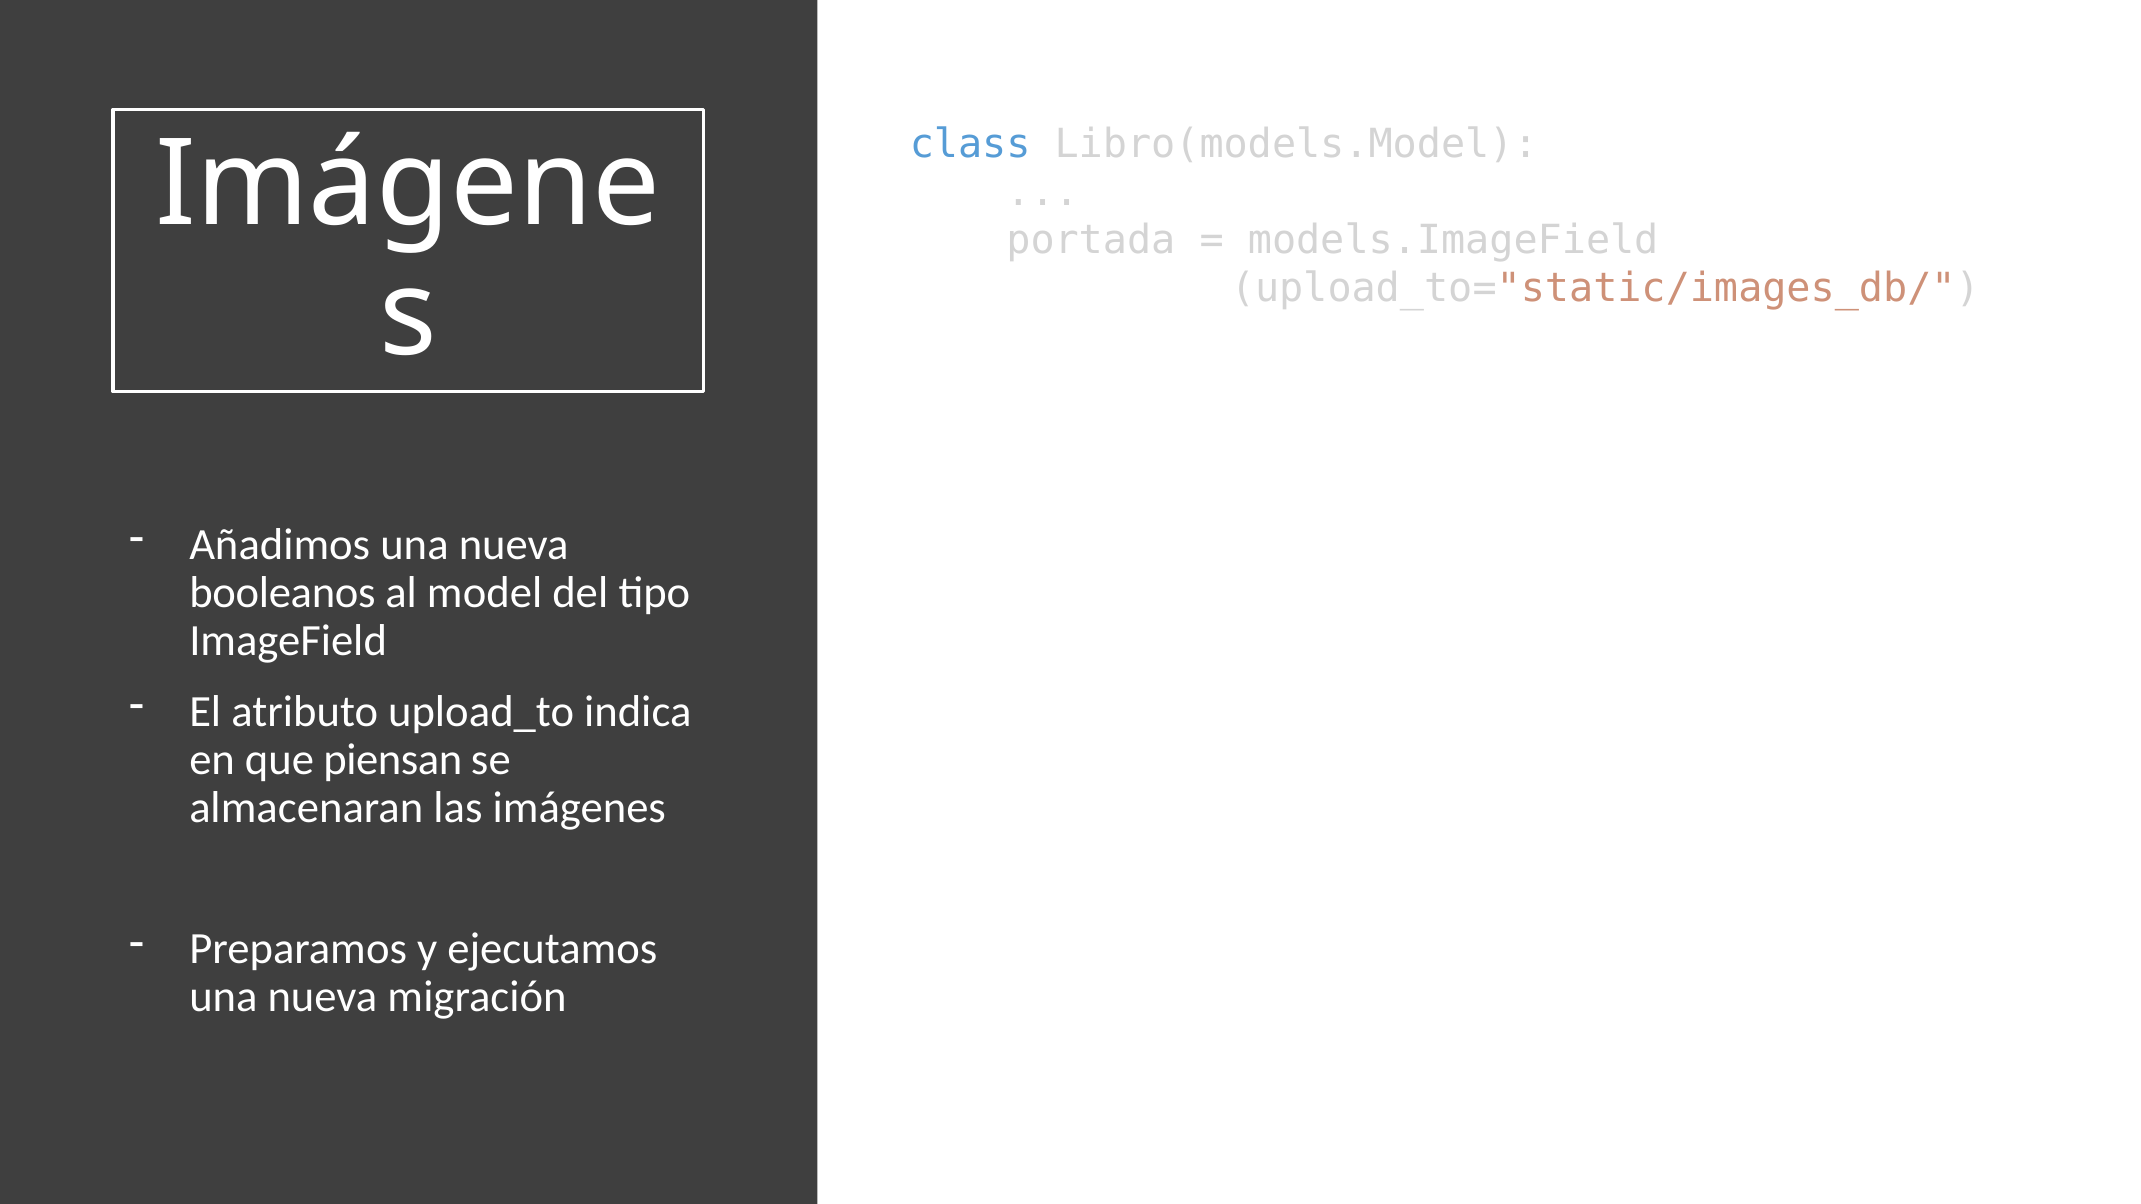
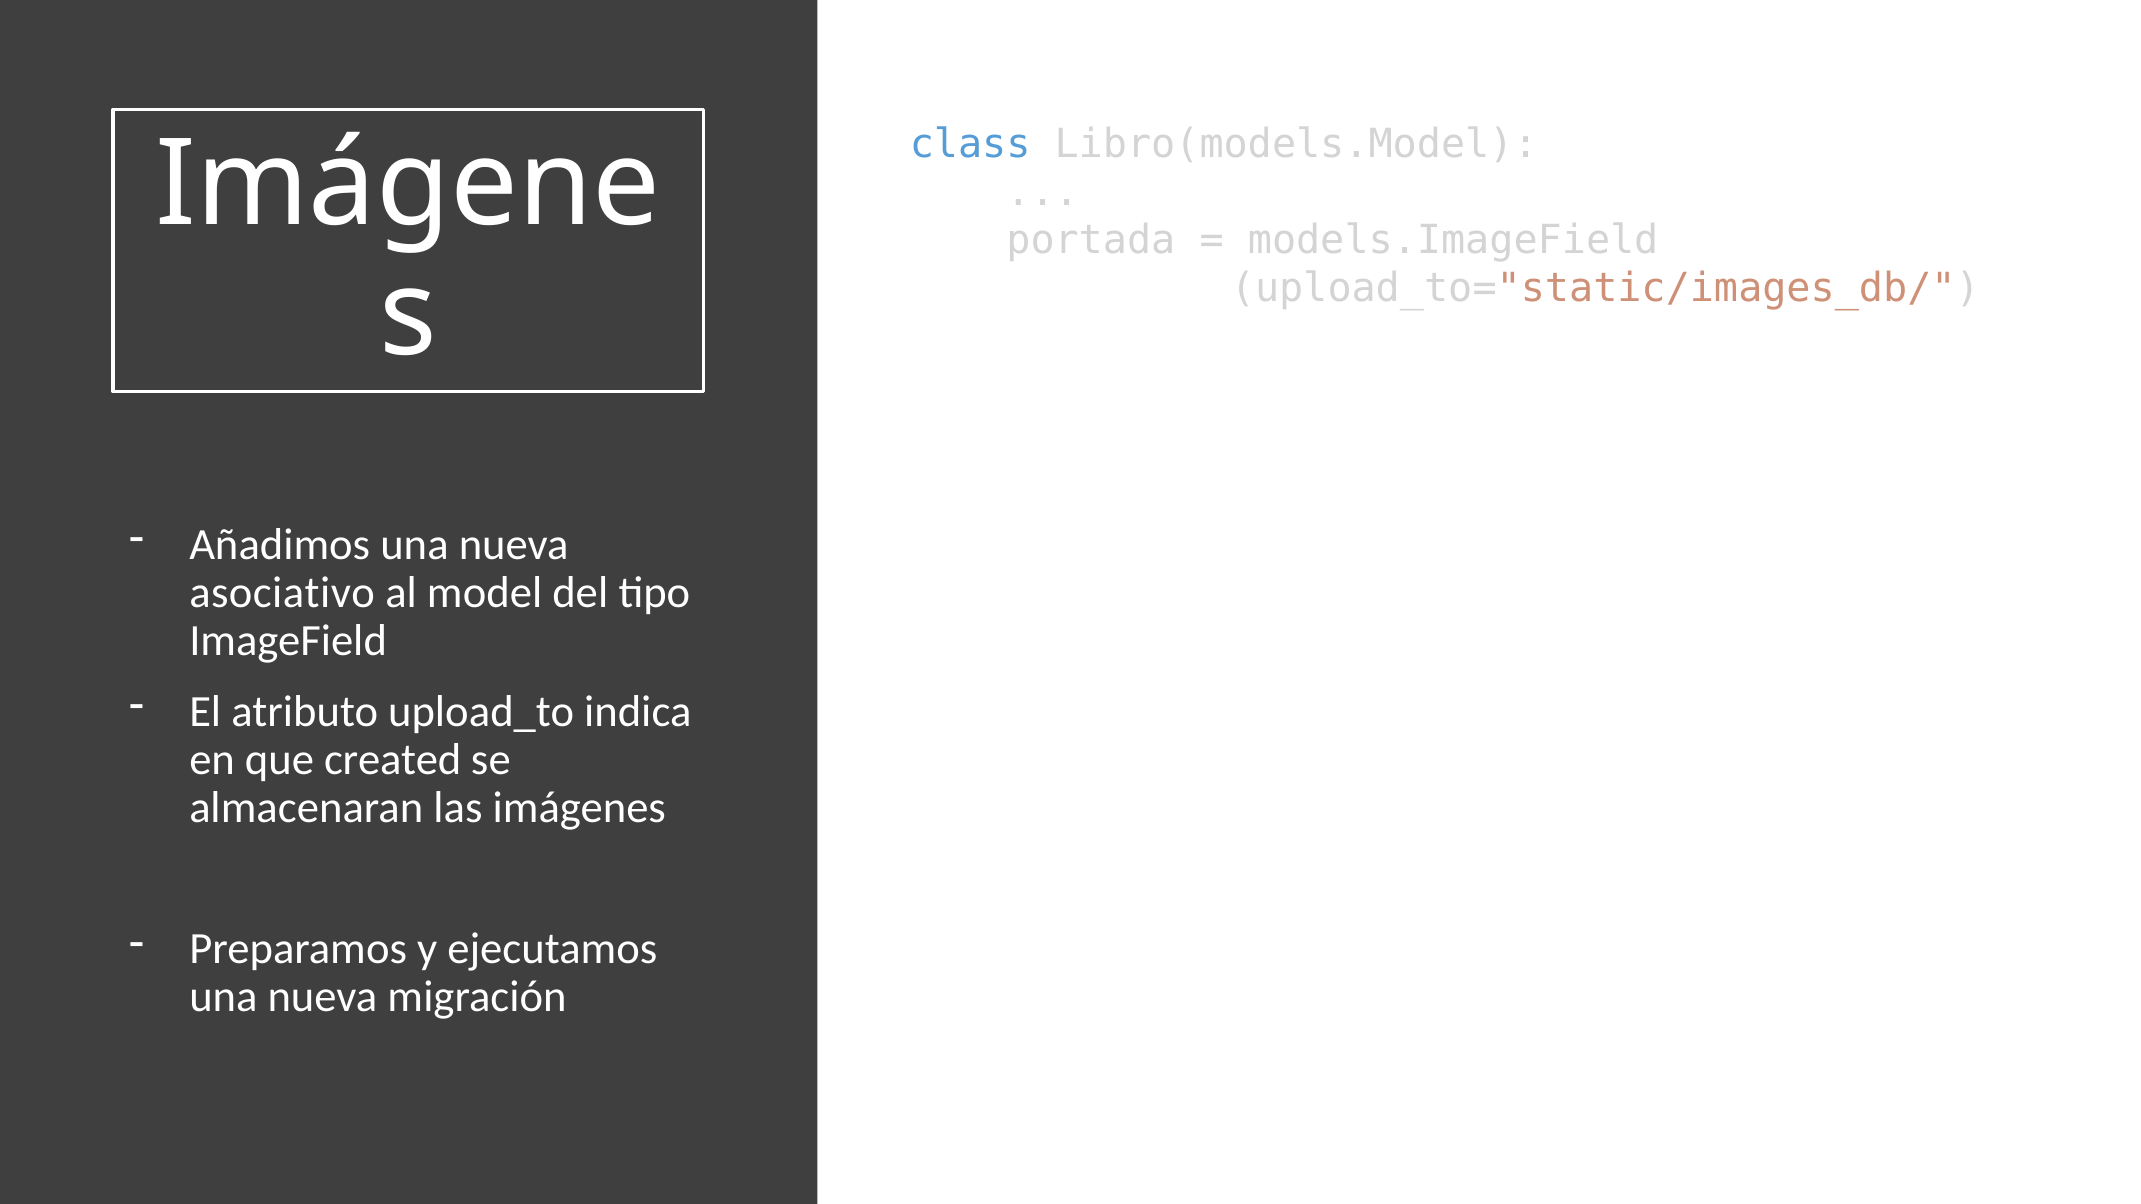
booleanos: booleanos -> asociativo
piensan: piensan -> created
